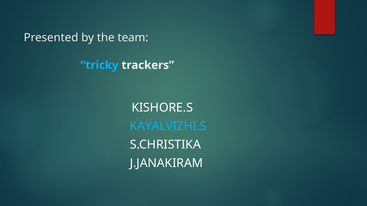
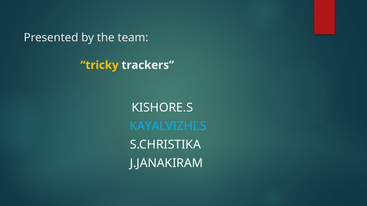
tricky colour: light blue -> yellow
